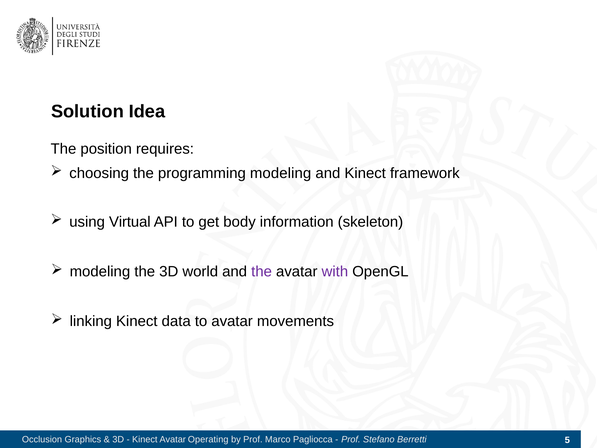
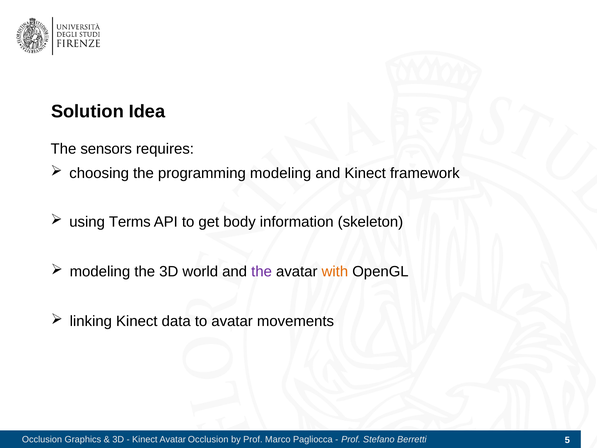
position: position -> sensors
Virtual: Virtual -> Terms
with colour: purple -> orange
Avatar Operating: Operating -> Occlusion
